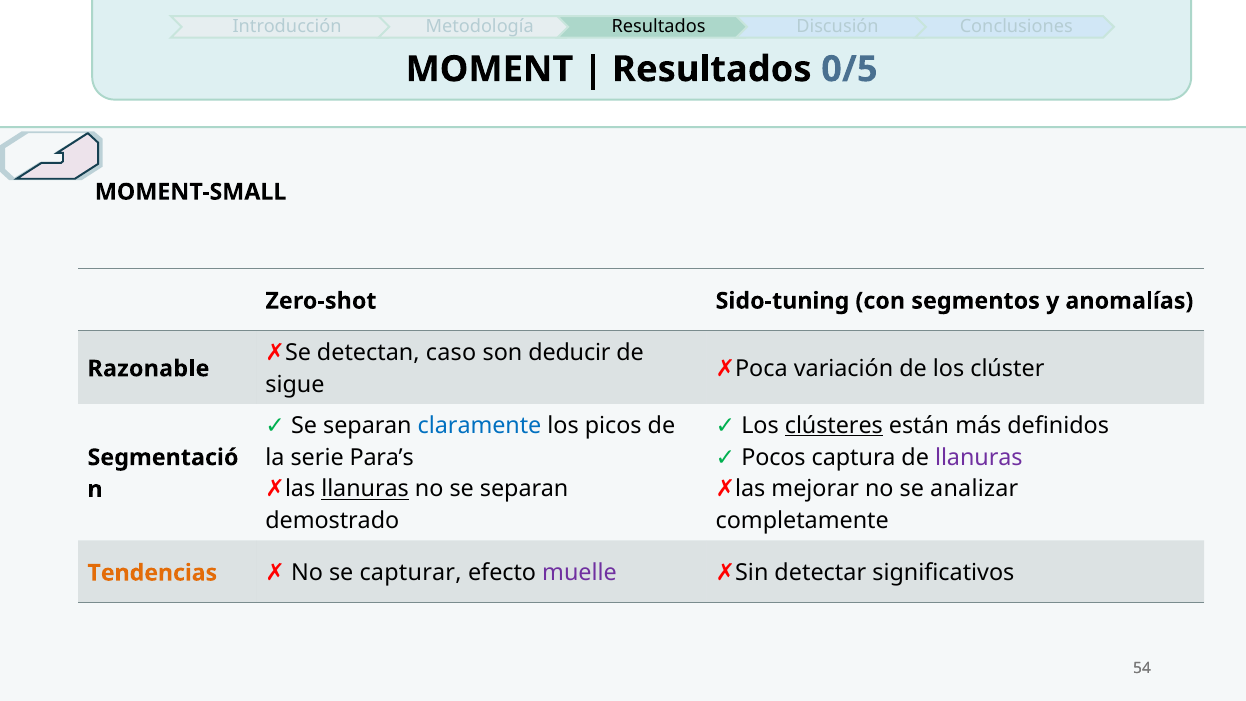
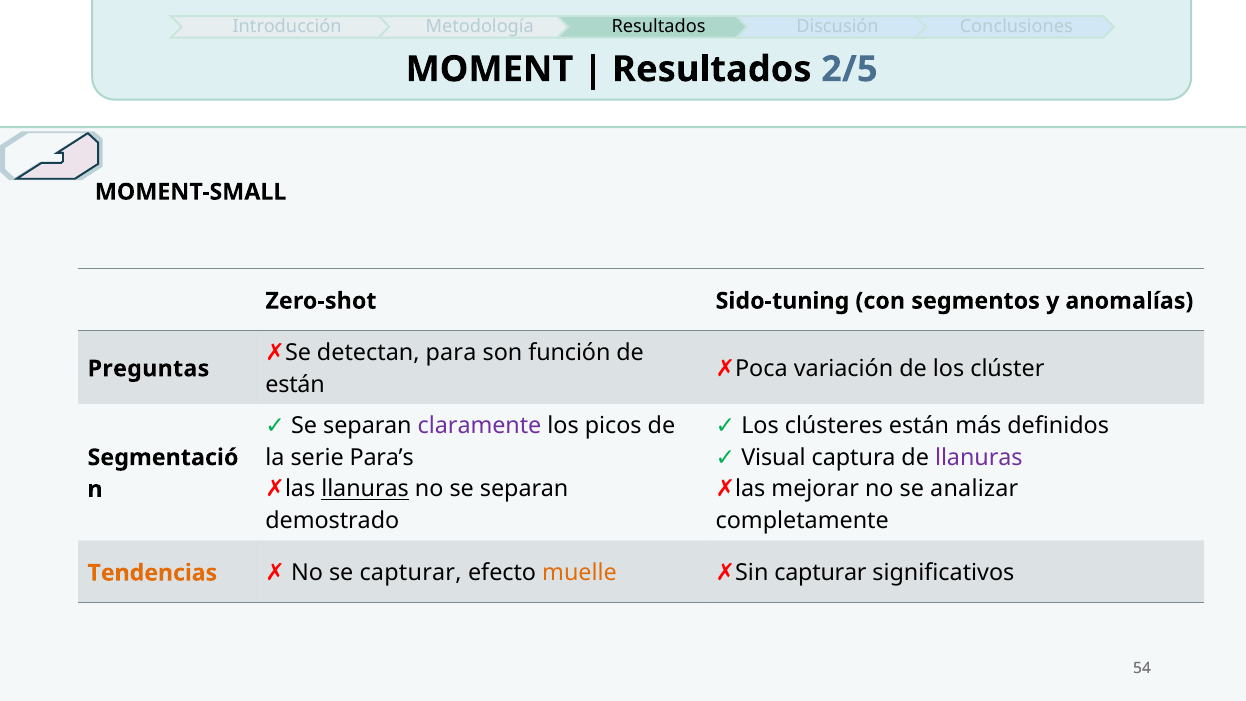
0/5: 0/5 -> 2/5
caso: caso -> para
deducir: deducir -> función
Razonable: Razonable -> Preguntas
sigue at (295, 384): sigue -> están
claramente colour: blue -> purple
clústeres underline: present -> none
Pocos: Pocos -> Visual
muelle colour: purple -> orange
detectar at (820, 573): detectar -> capturar
